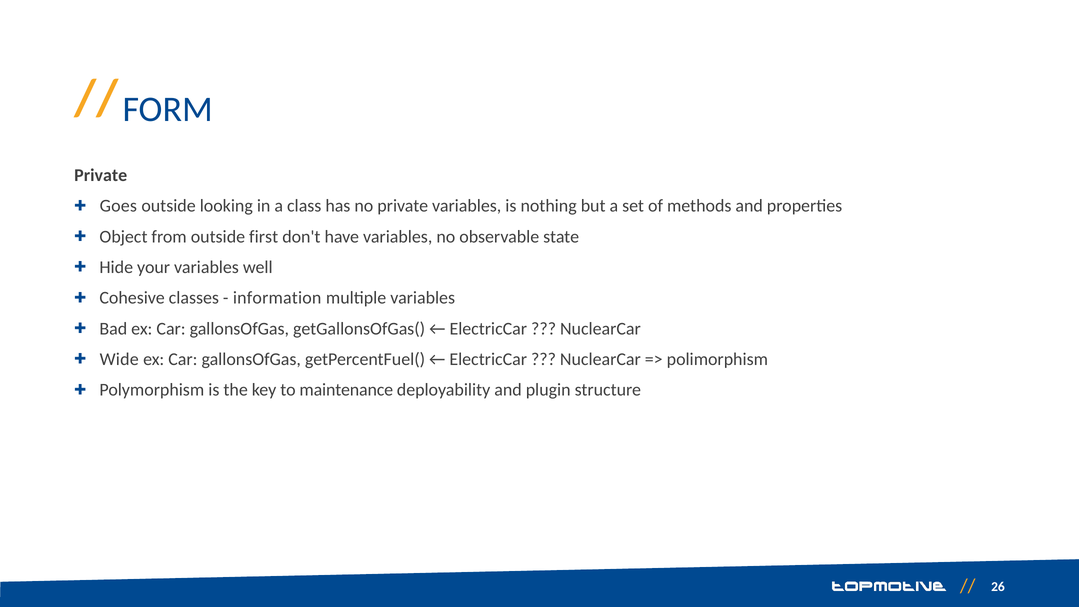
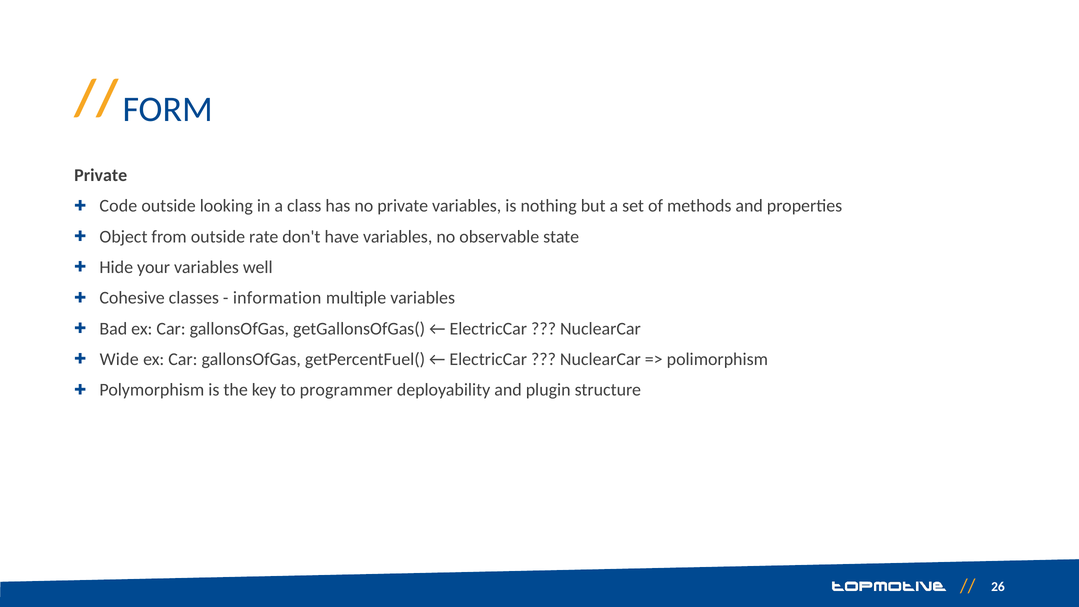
Goes: Goes -> Code
first: first -> rate
maintenance: maintenance -> programmer
